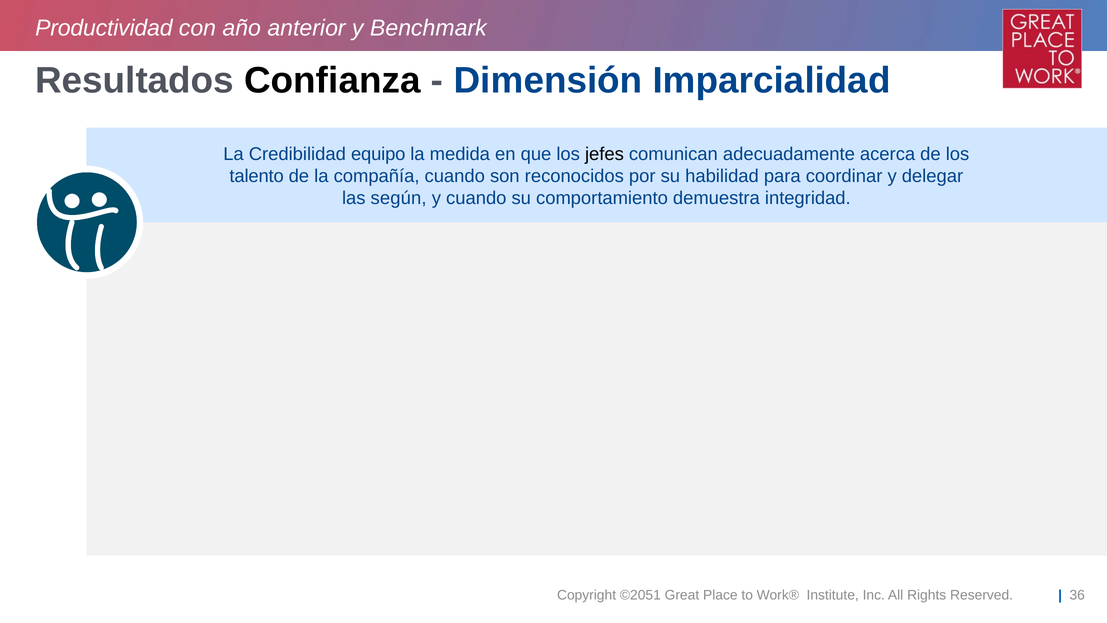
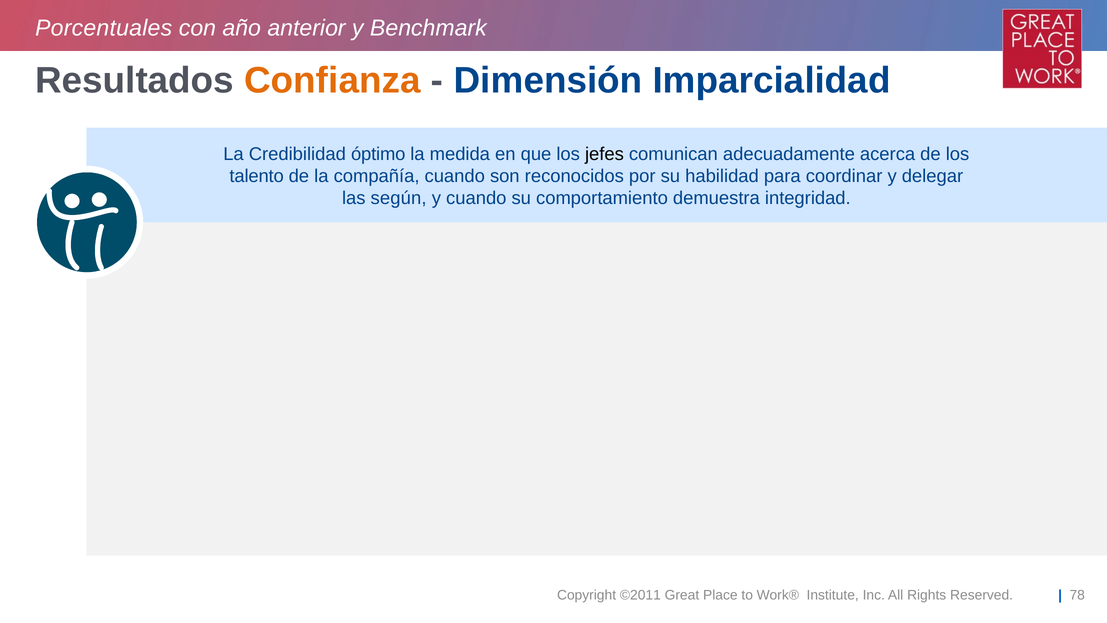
Productividad: Productividad -> Porcentuales
Confianza colour: black -> orange
equipo: equipo -> óptimo
©2051: ©2051 -> ©2011
36: 36 -> 78
